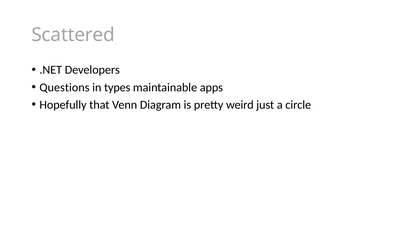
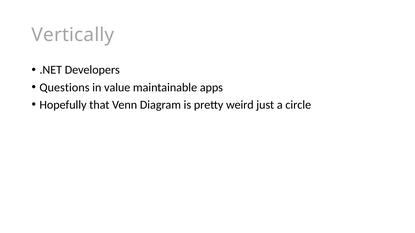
Scattered: Scattered -> Vertically
types: types -> value
